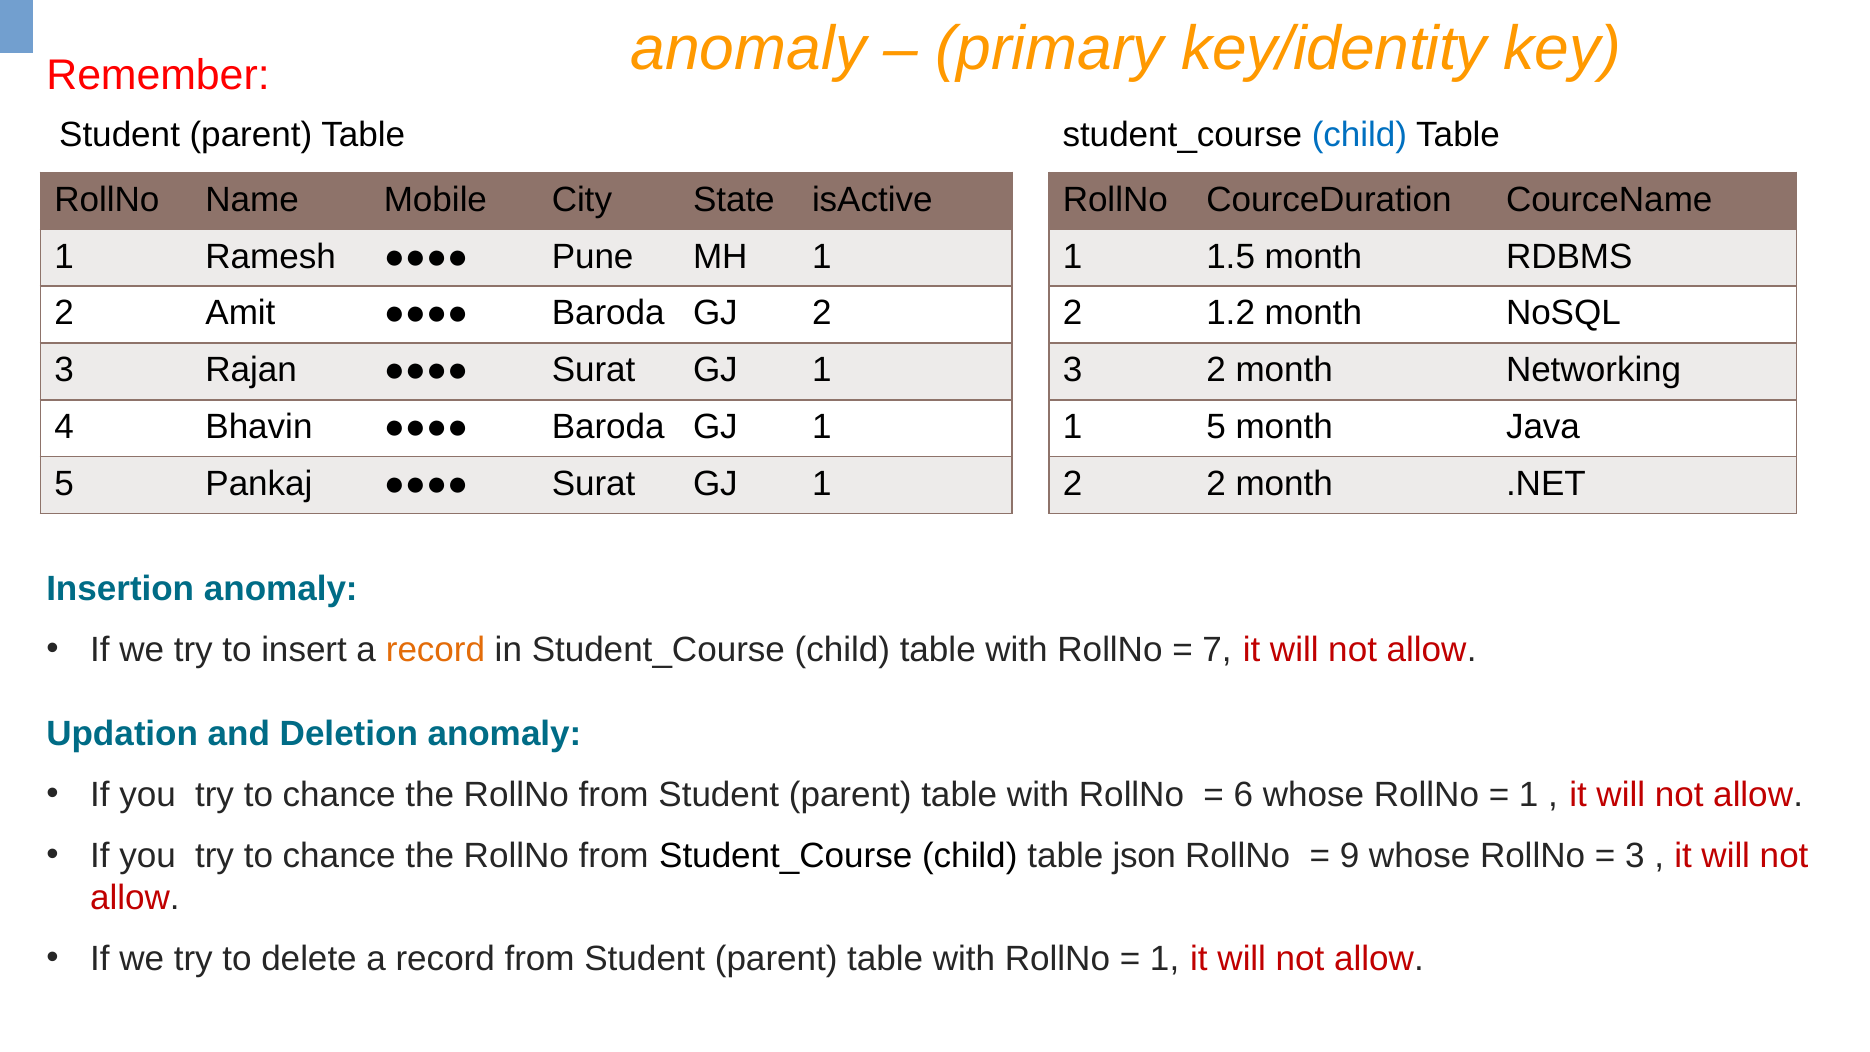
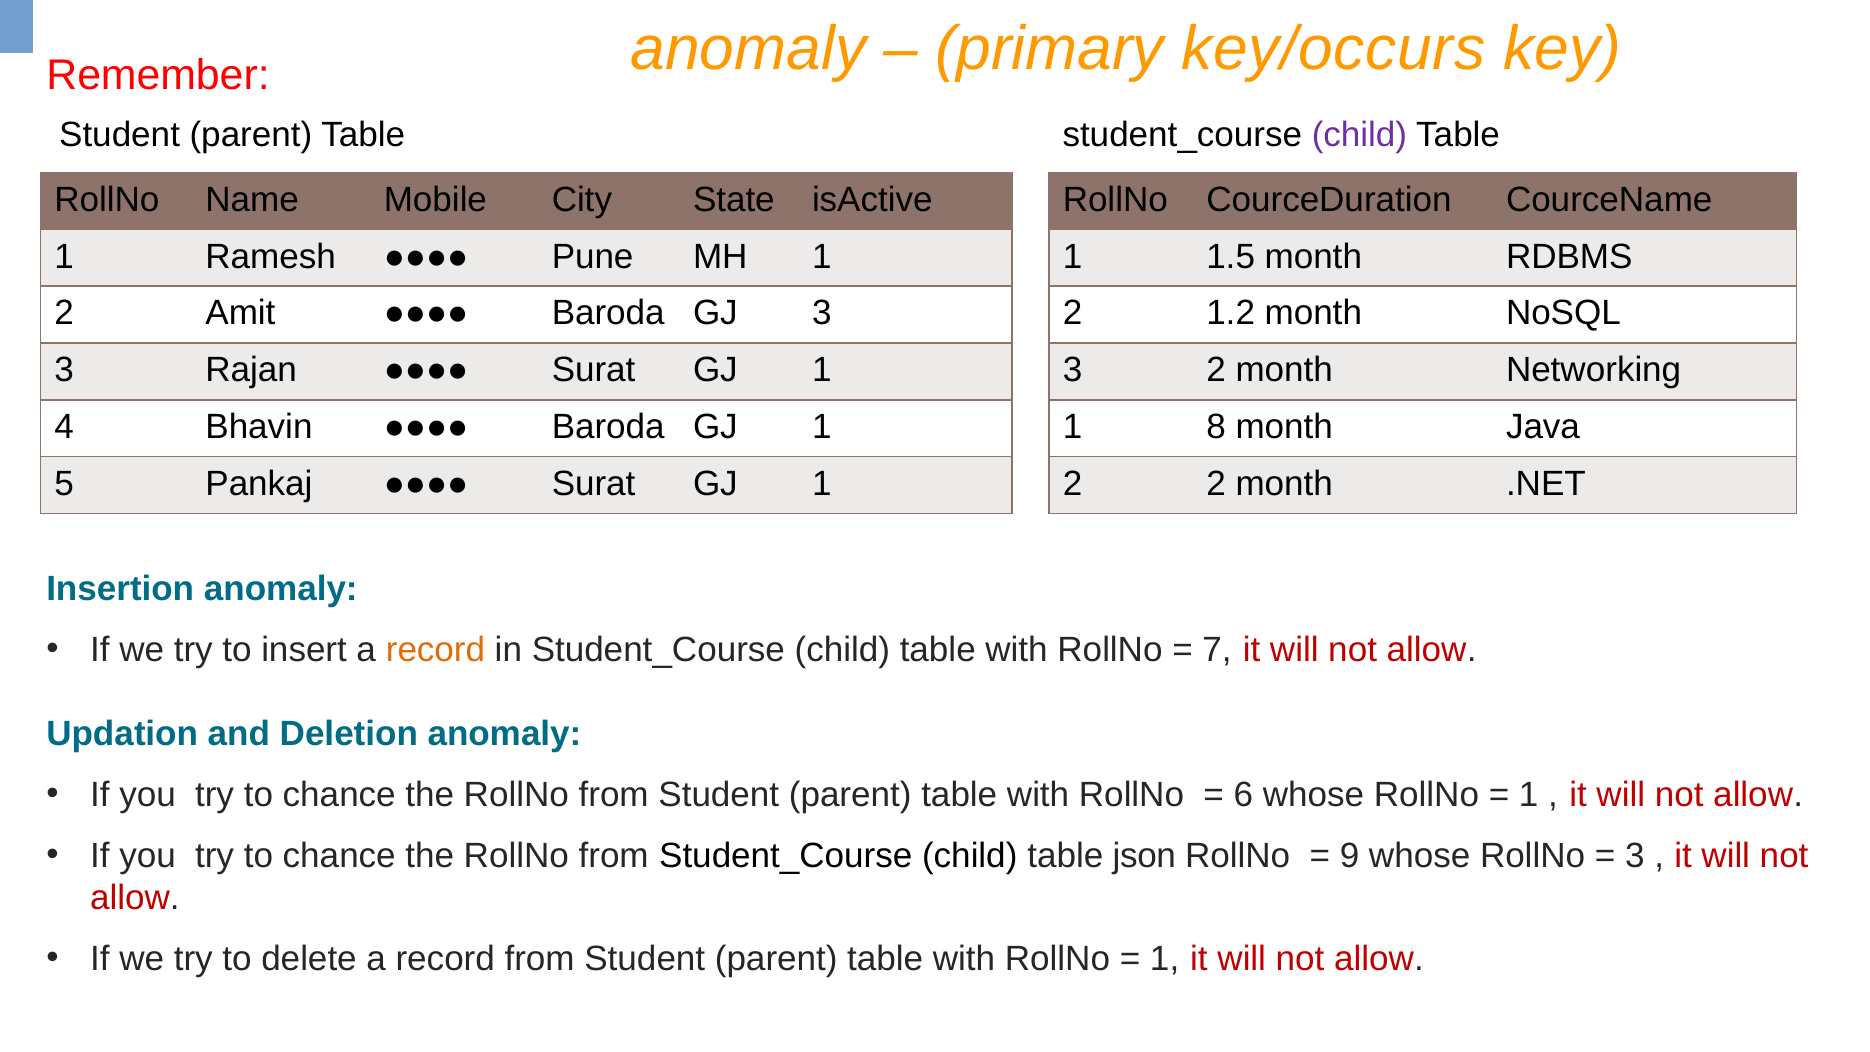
key/identity: key/identity -> key/occurs
child at (1359, 135) colour: blue -> purple
GJ 2: 2 -> 3
5 at (1216, 427): 5 -> 8
